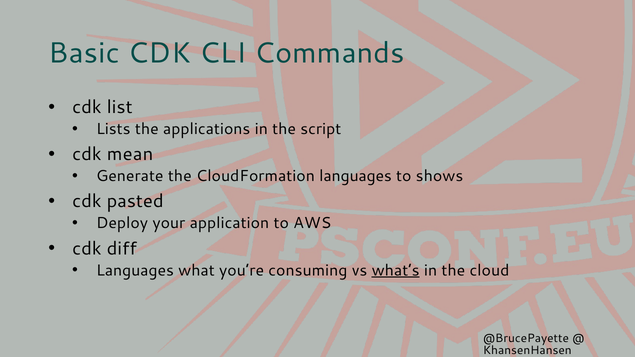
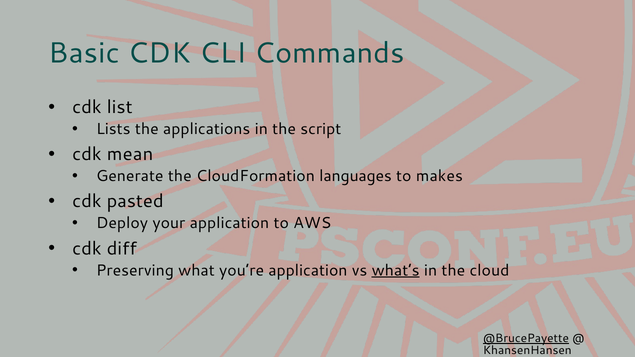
shows: shows -> makes
Languages at (135, 270): Languages -> Preserving
you’re consuming: consuming -> application
@BrucePayette underline: none -> present
